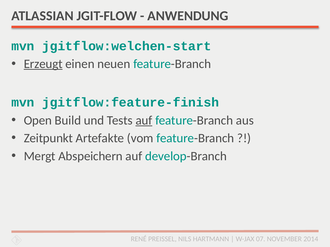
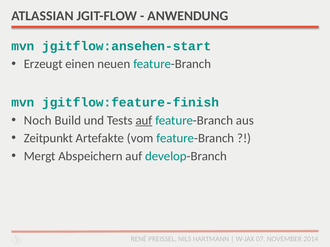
jgitflow:welchen-start: jgitflow:welchen-start -> jgitflow:ansehen-start
Erzeugt underline: present -> none
Open: Open -> Noch
